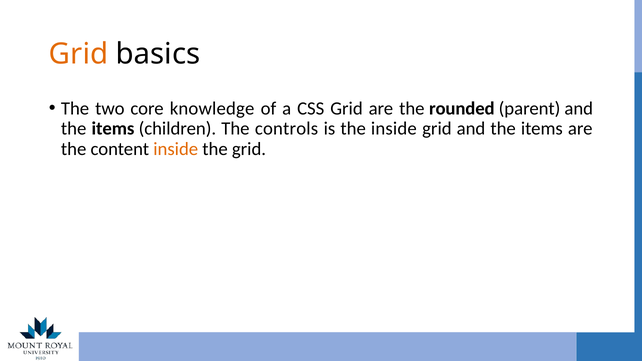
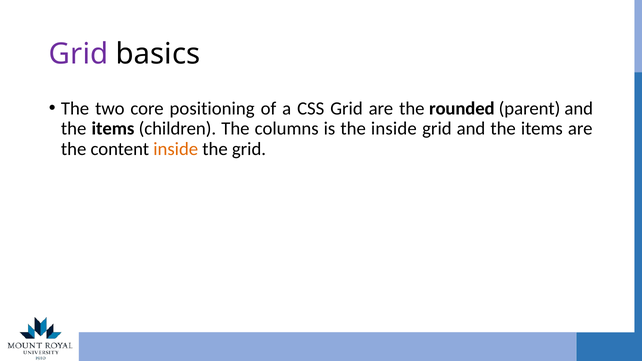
Grid at (79, 54) colour: orange -> purple
knowledge: knowledge -> positioning
controls: controls -> columns
